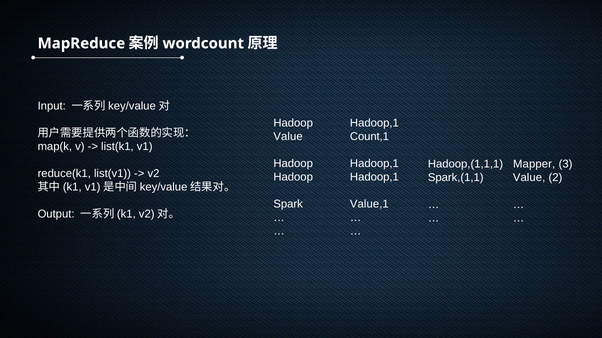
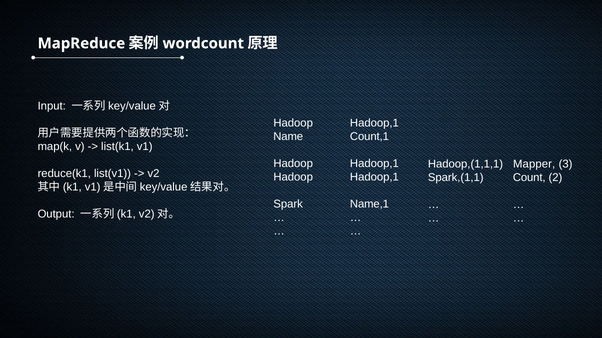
Value at (288, 137): Value -> Name
Value at (529, 178): Value -> Count
Value,1: Value,1 -> Name,1
